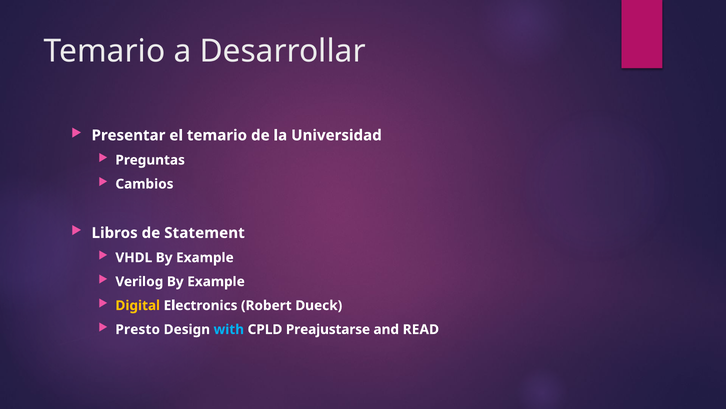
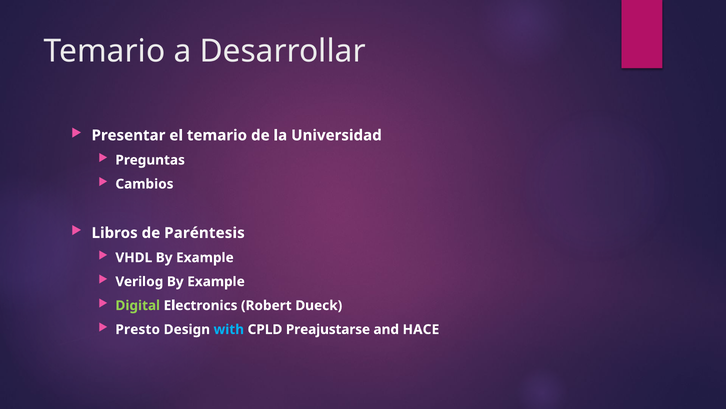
Statement: Statement -> Paréntesis
Digital colour: yellow -> light green
READ: READ -> HACE
